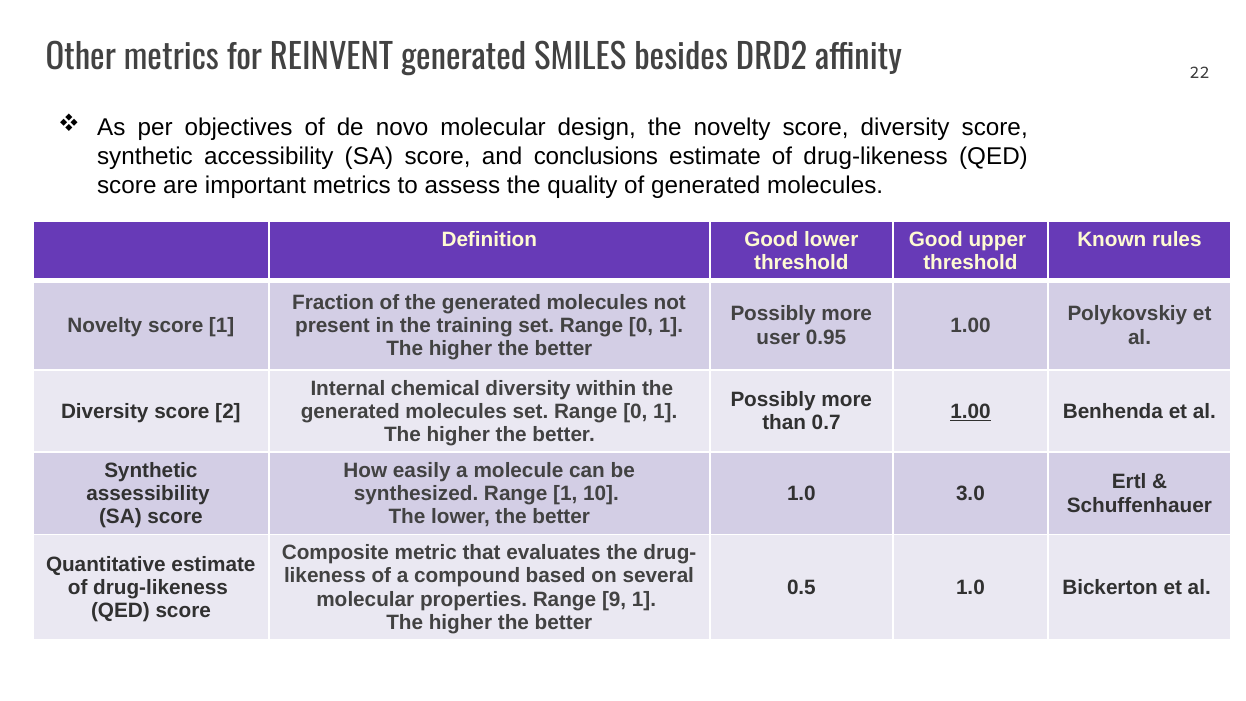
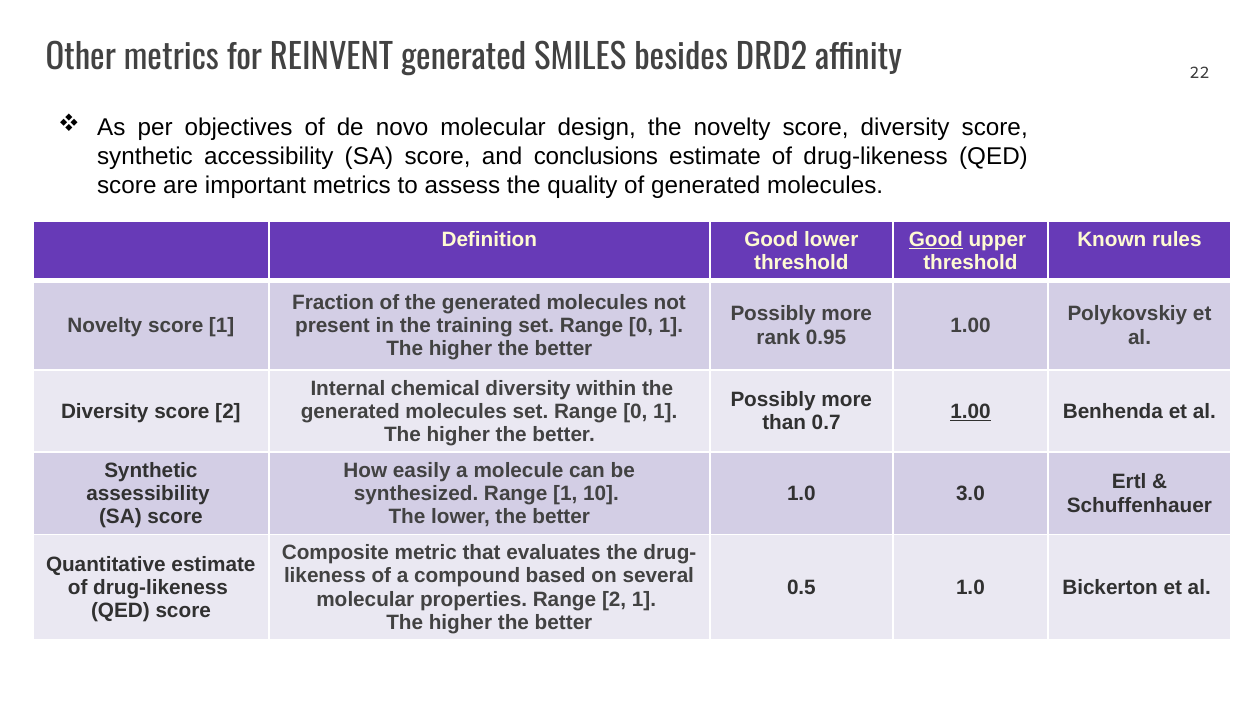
Good at (936, 240) underline: none -> present
user: user -> rank
Range 9: 9 -> 2
